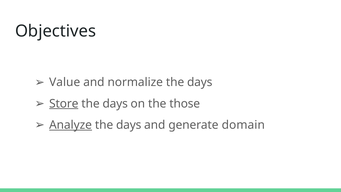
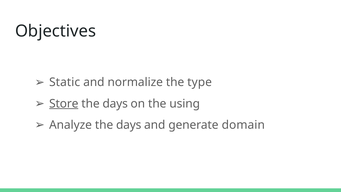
Value: Value -> Static
normalize the days: days -> type
those: those -> using
Analyze underline: present -> none
